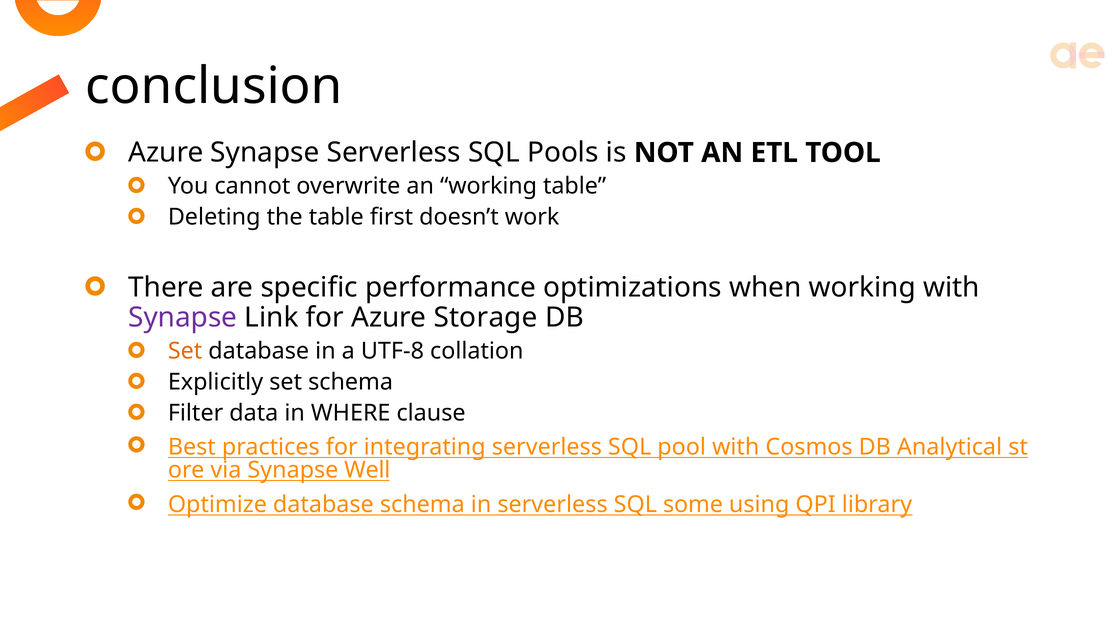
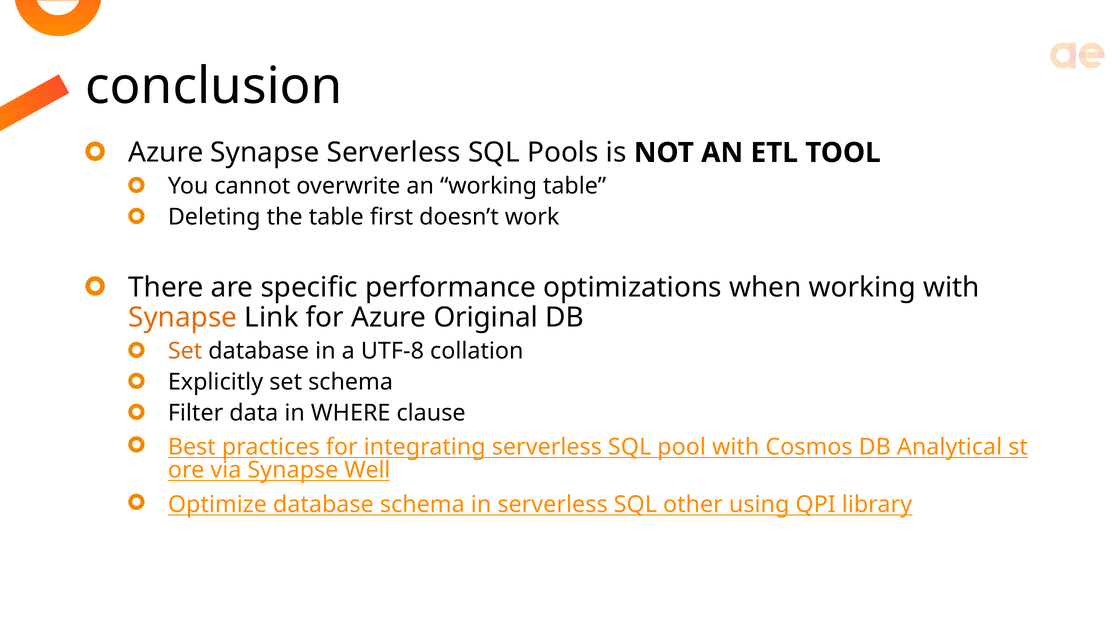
Synapse at (183, 318) colour: purple -> orange
Storage: Storage -> Original
some: some -> other
